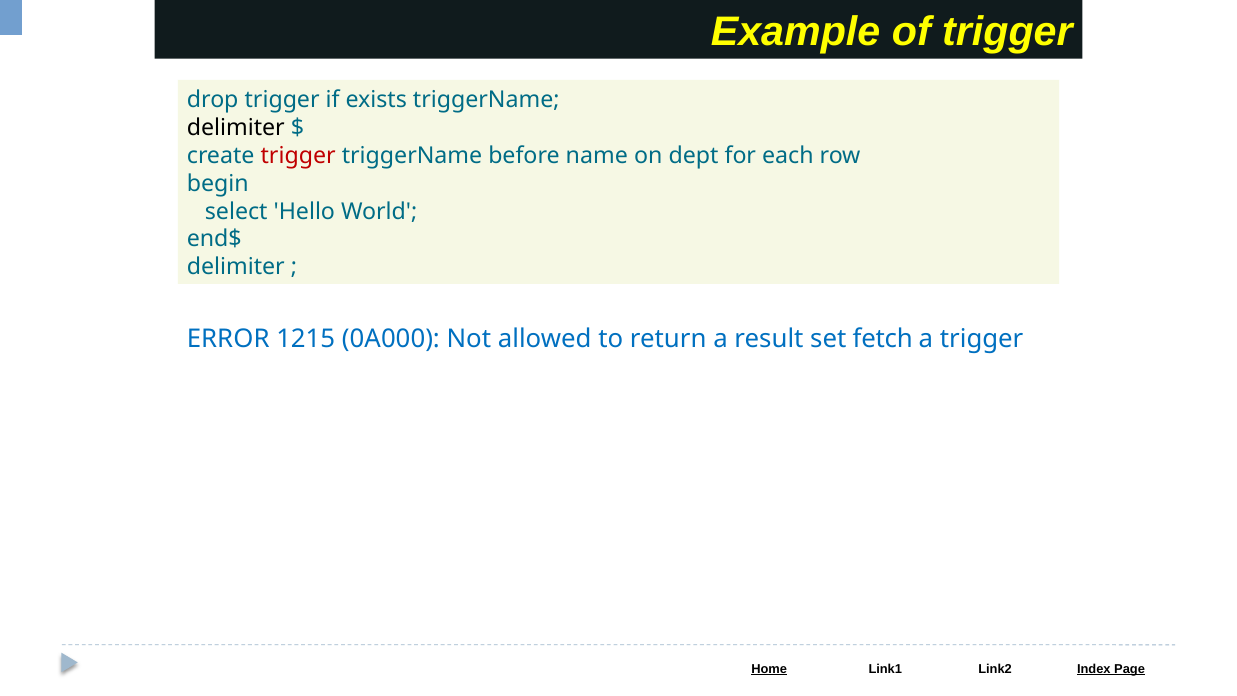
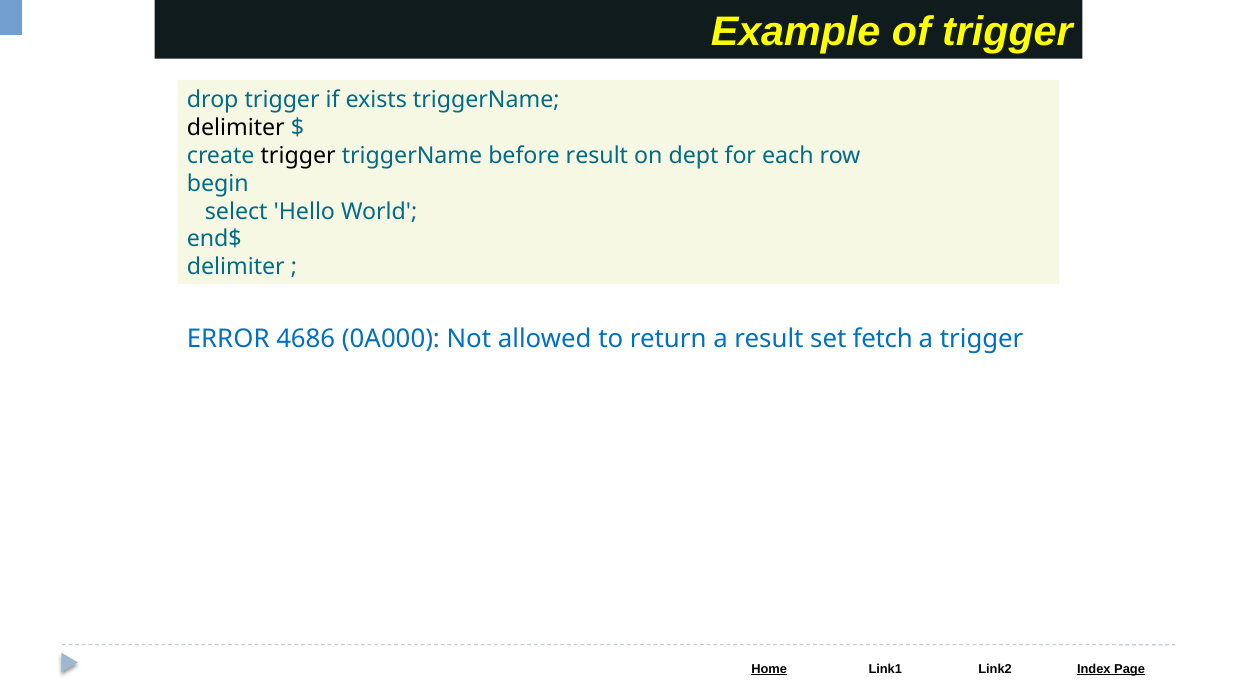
trigger at (298, 156) colour: red -> black
before name: name -> result
1215: 1215 -> 4686
